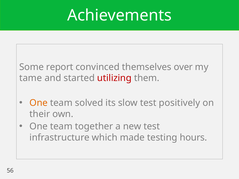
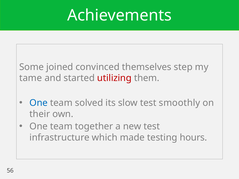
report: report -> joined
over: over -> step
One at (39, 103) colour: orange -> blue
positively: positively -> smoothly
